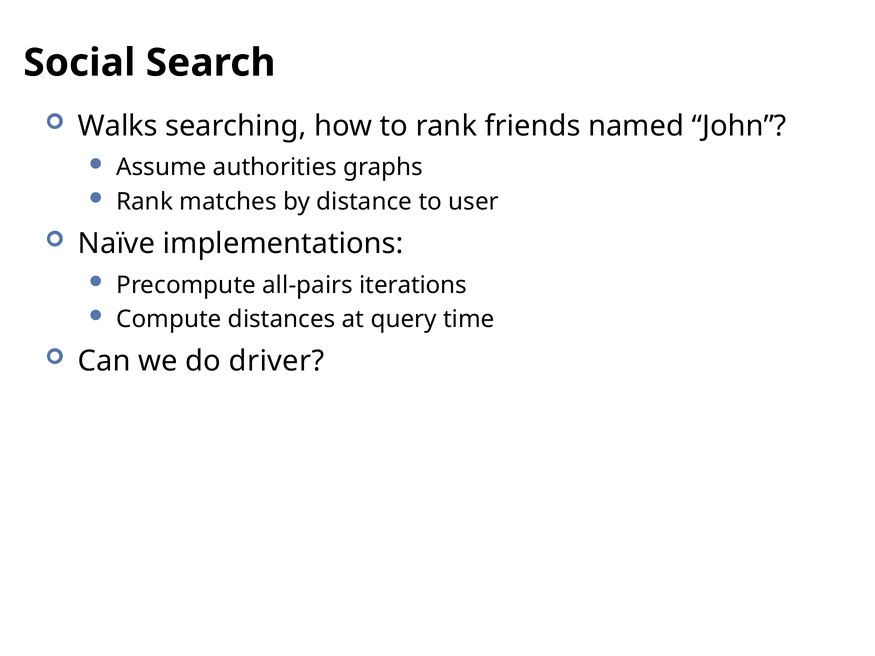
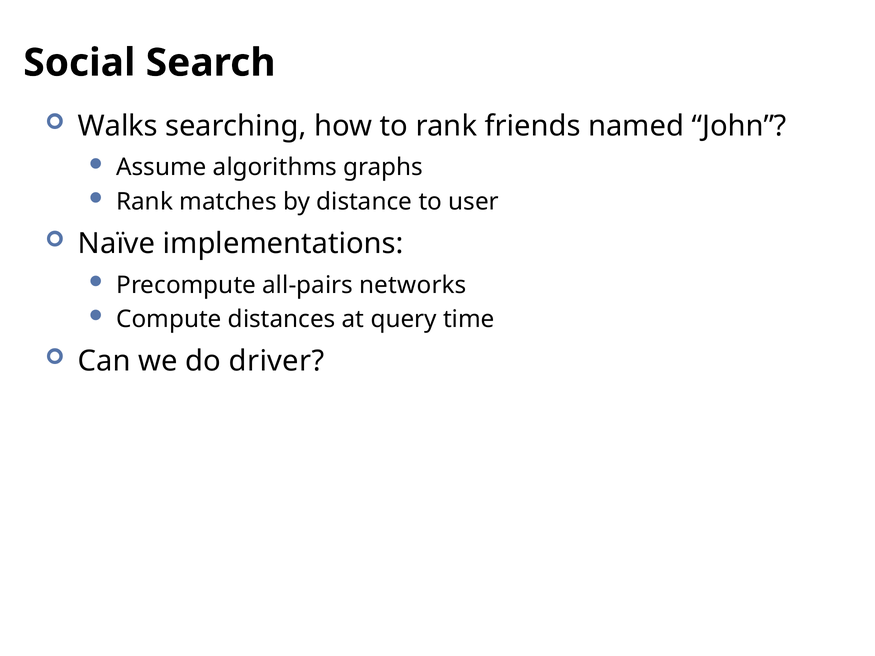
authorities: authorities -> algorithms
iterations: iterations -> networks
